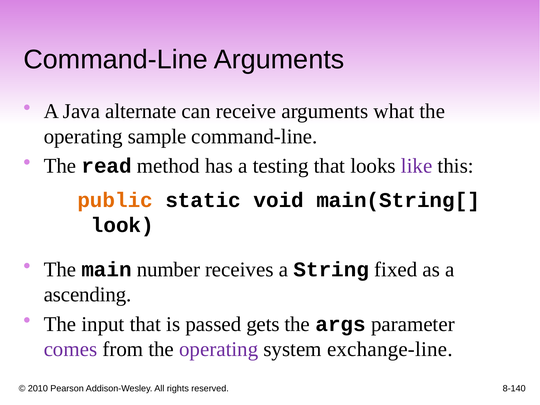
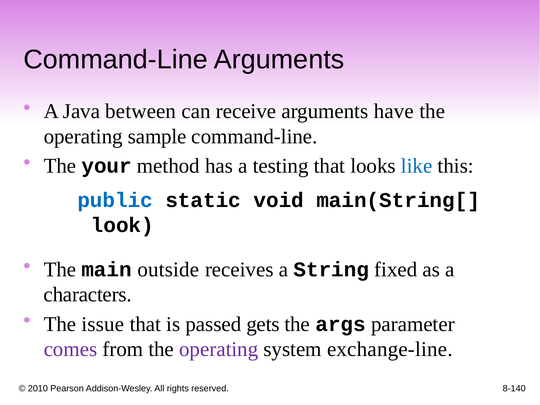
alternate: alternate -> between
what: what -> have
read: read -> your
like colour: purple -> blue
public colour: orange -> blue
number: number -> outside
ascending: ascending -> characters
input: input -> issue
